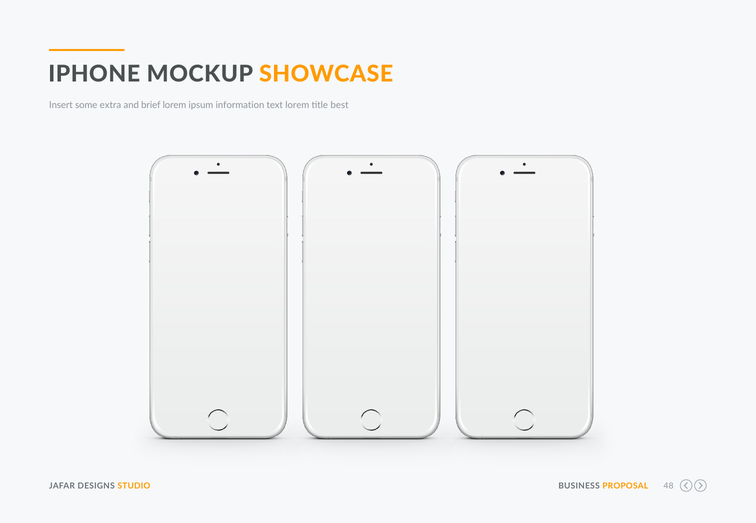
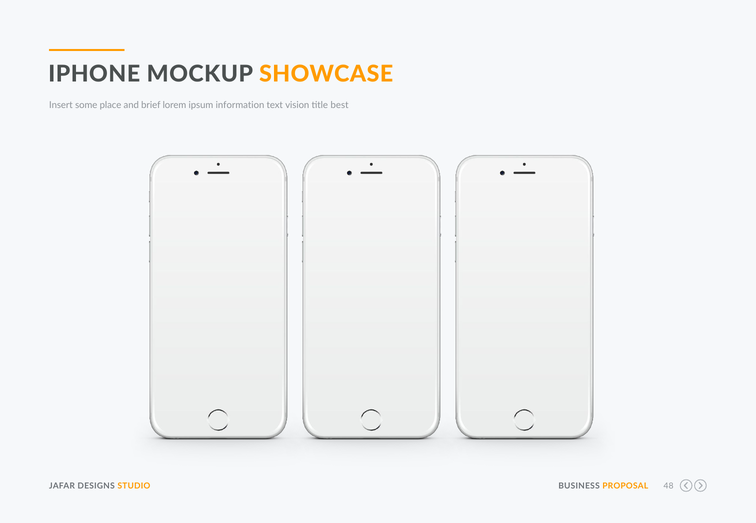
extra: extra -> place
text lorem: lorem -> vision
